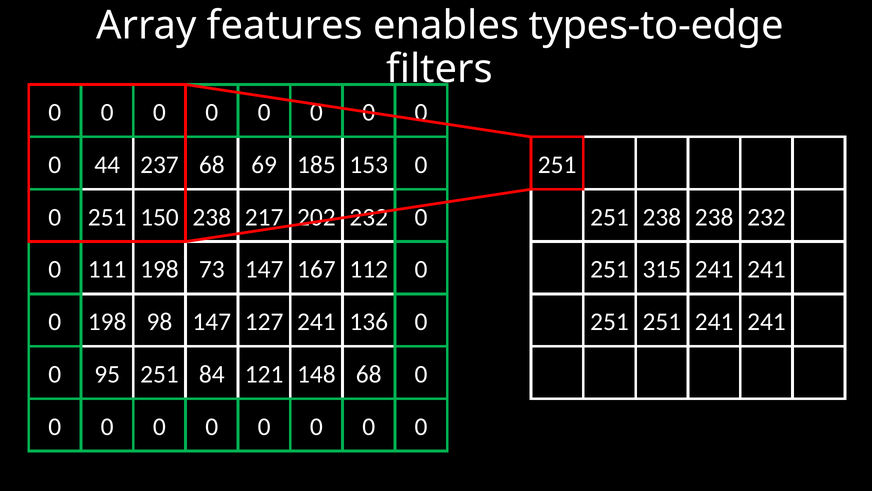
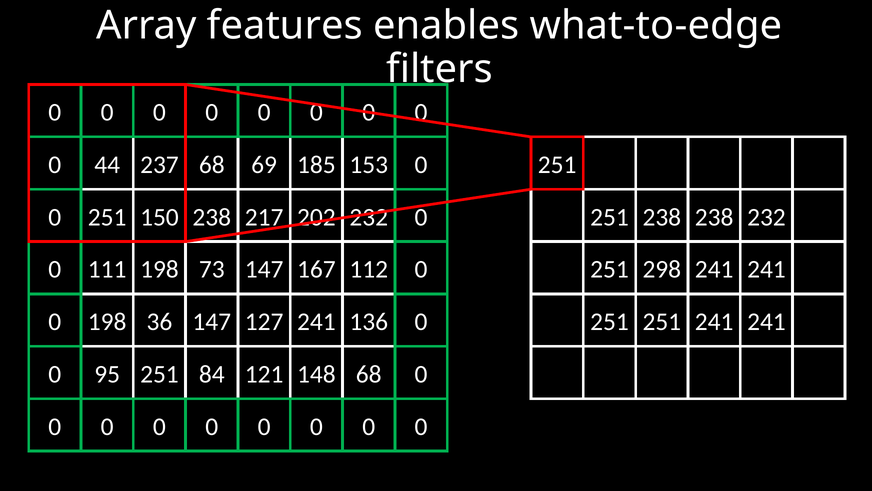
types-to-edge: types-to-edge -> what-to-edge
315: 315 -> 298
98: 98 -> 36
